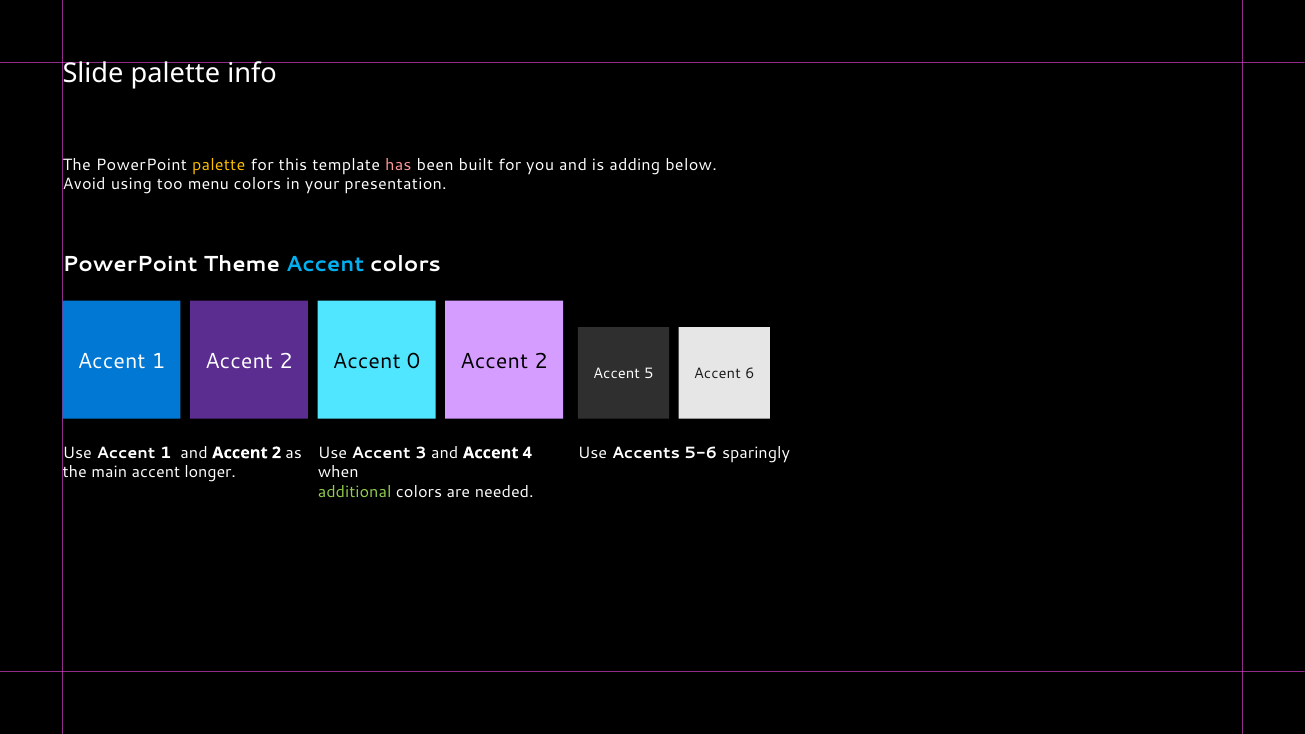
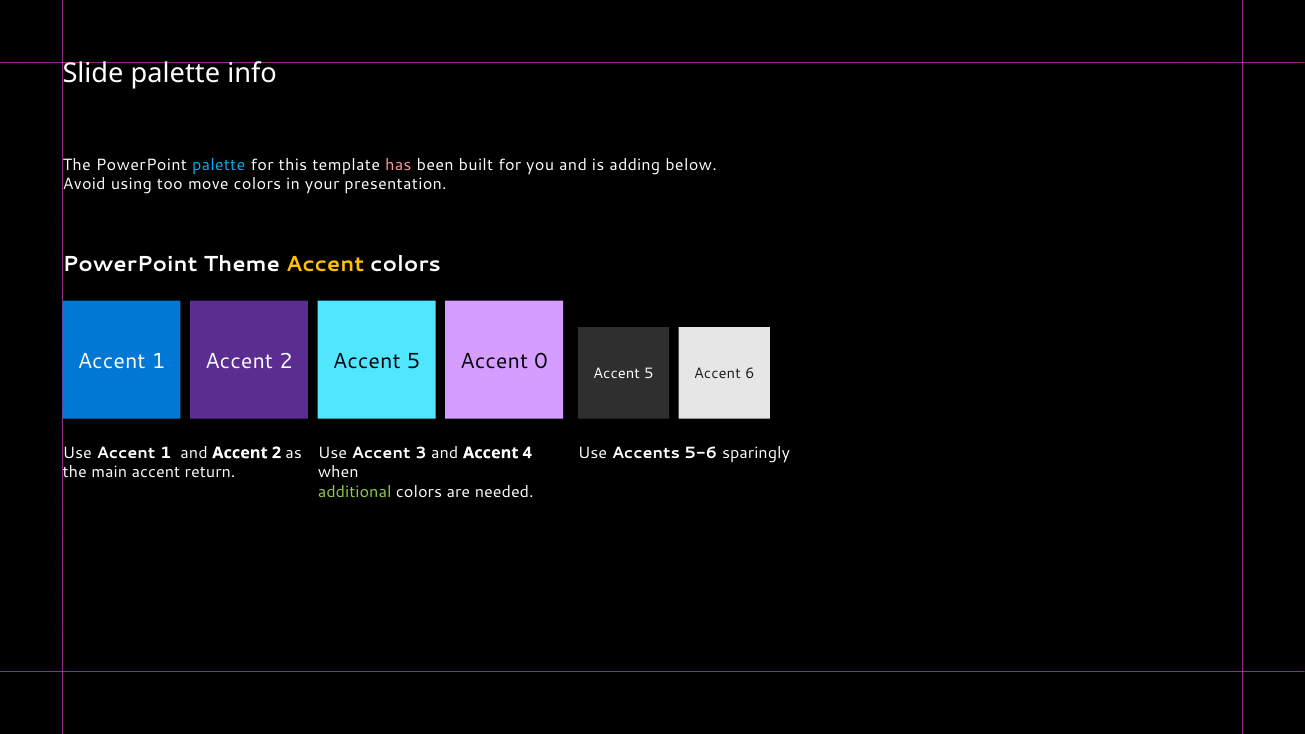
palette at (219, 165) colour: yellow -> light blue
menu: menu -> move
Accent at (325, 264) colour: light blue -> yellow
2 Accent 0: 0 -> 5
2 at (541, 361): 2 -> 0
longer: longer -> return
